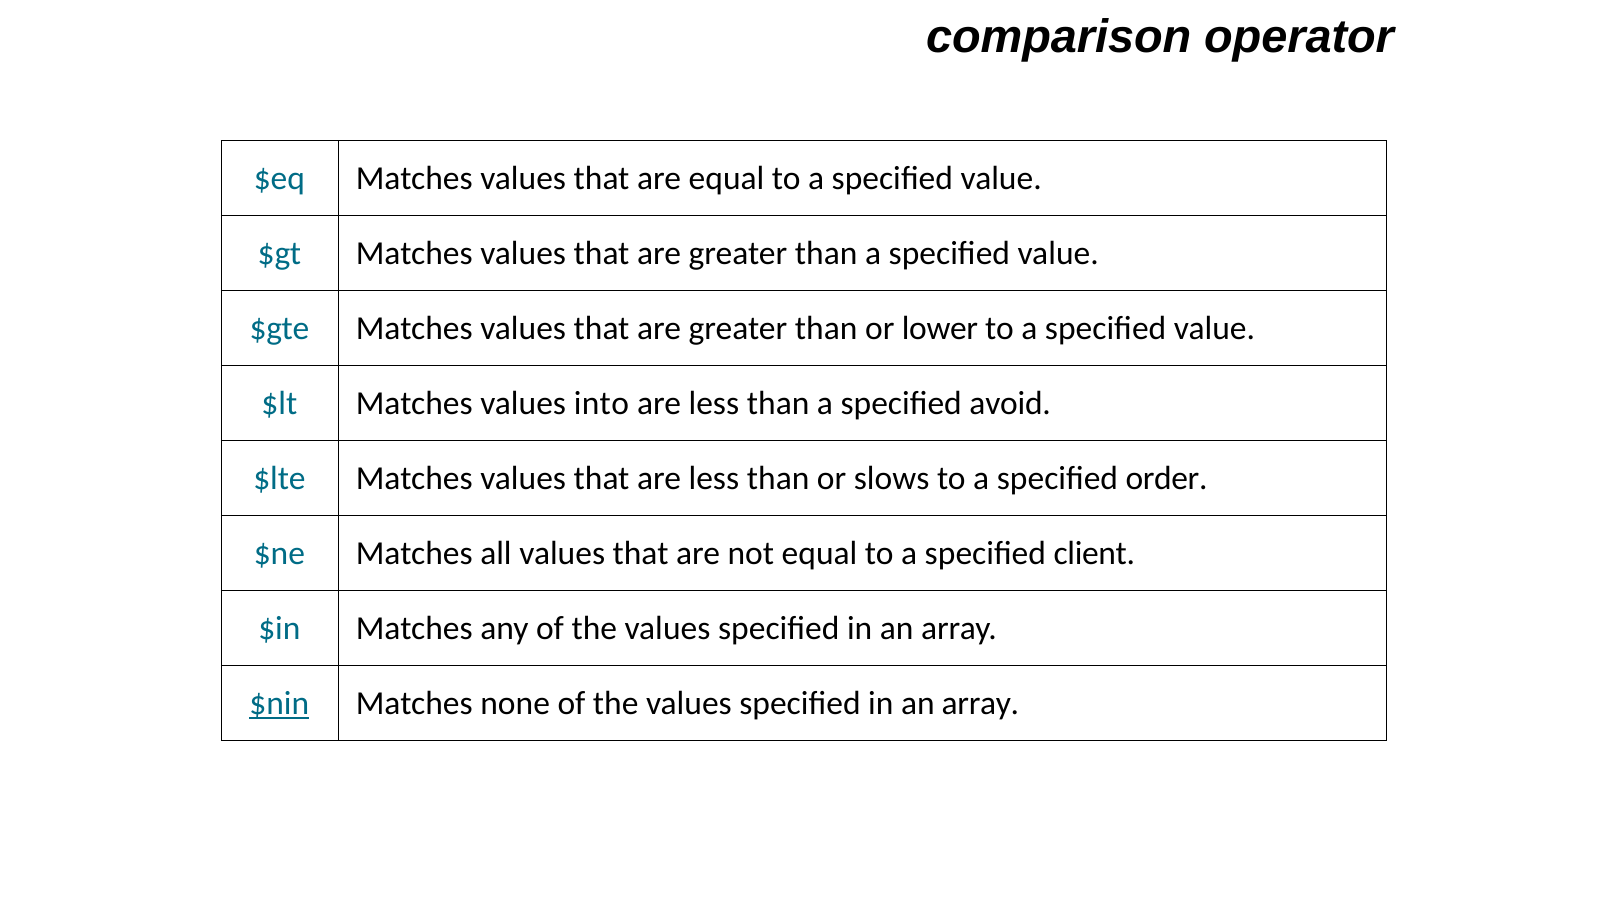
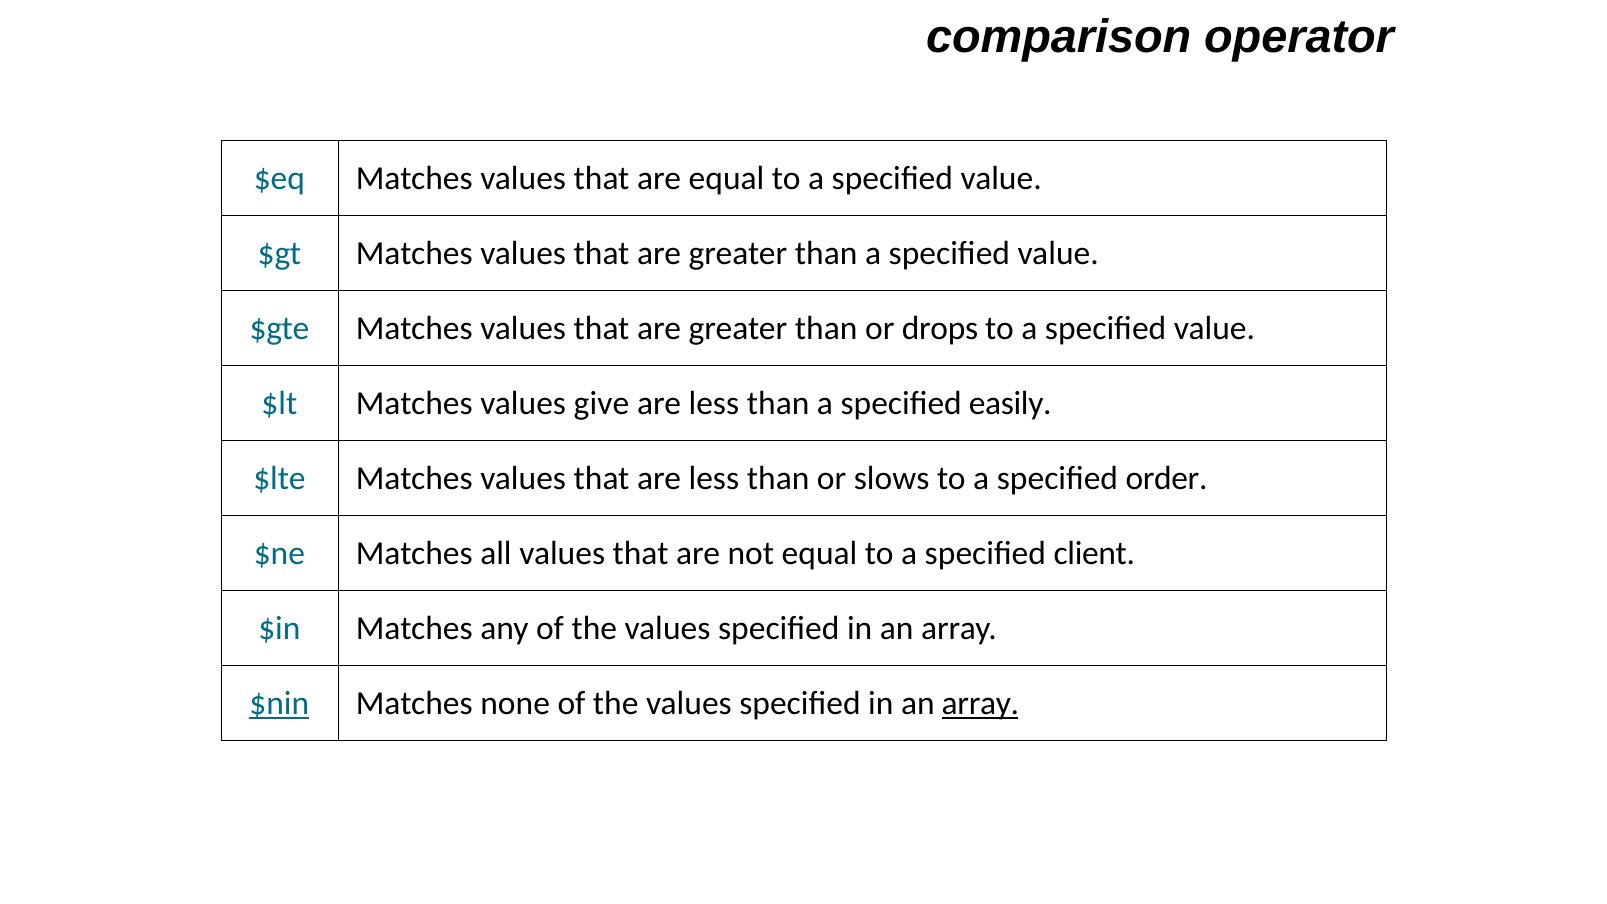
lower: lower -> drops
into: into -> give
avoid: avoid -> easily
array at (980, 703) underline: none -> present
